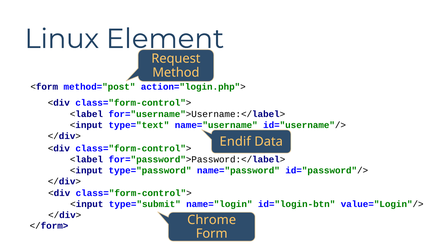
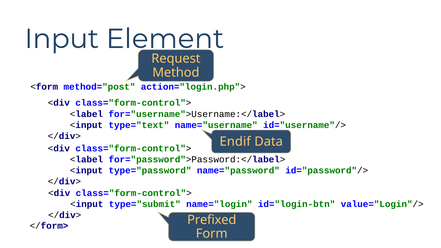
Linux: Linux -> Input
Chrome: Chrome -> Prefixed
